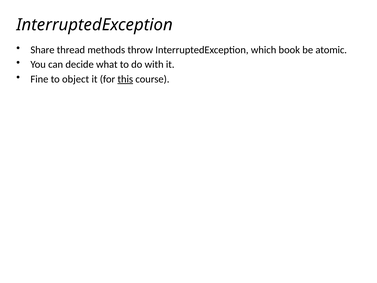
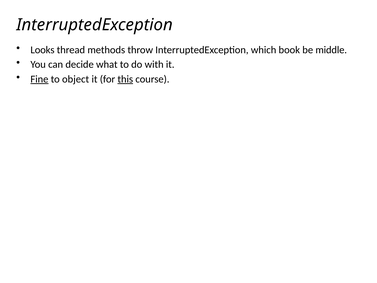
Share: Share -> Looks
atomic: atomic -> middle
Fine underline: none -> present
